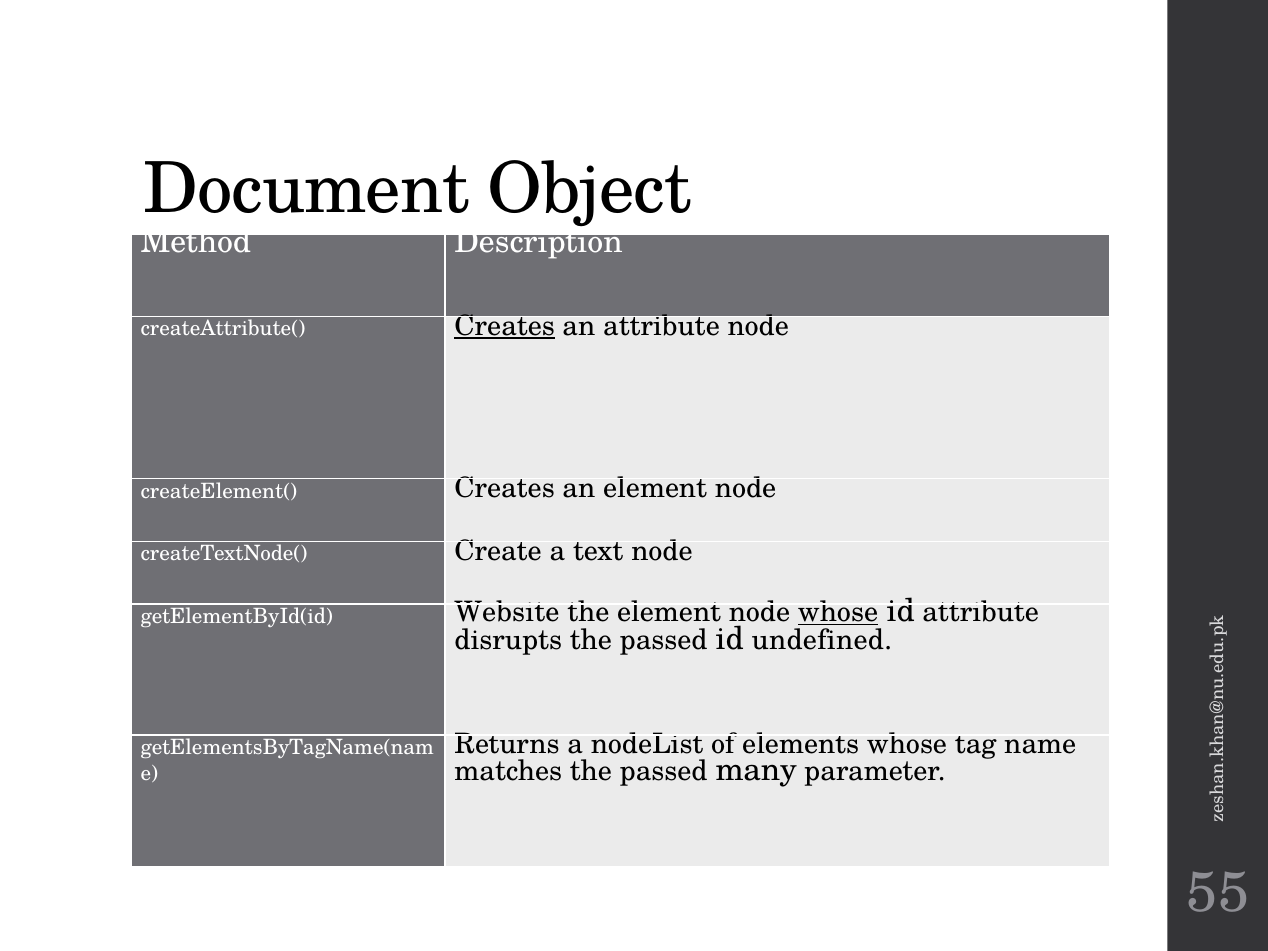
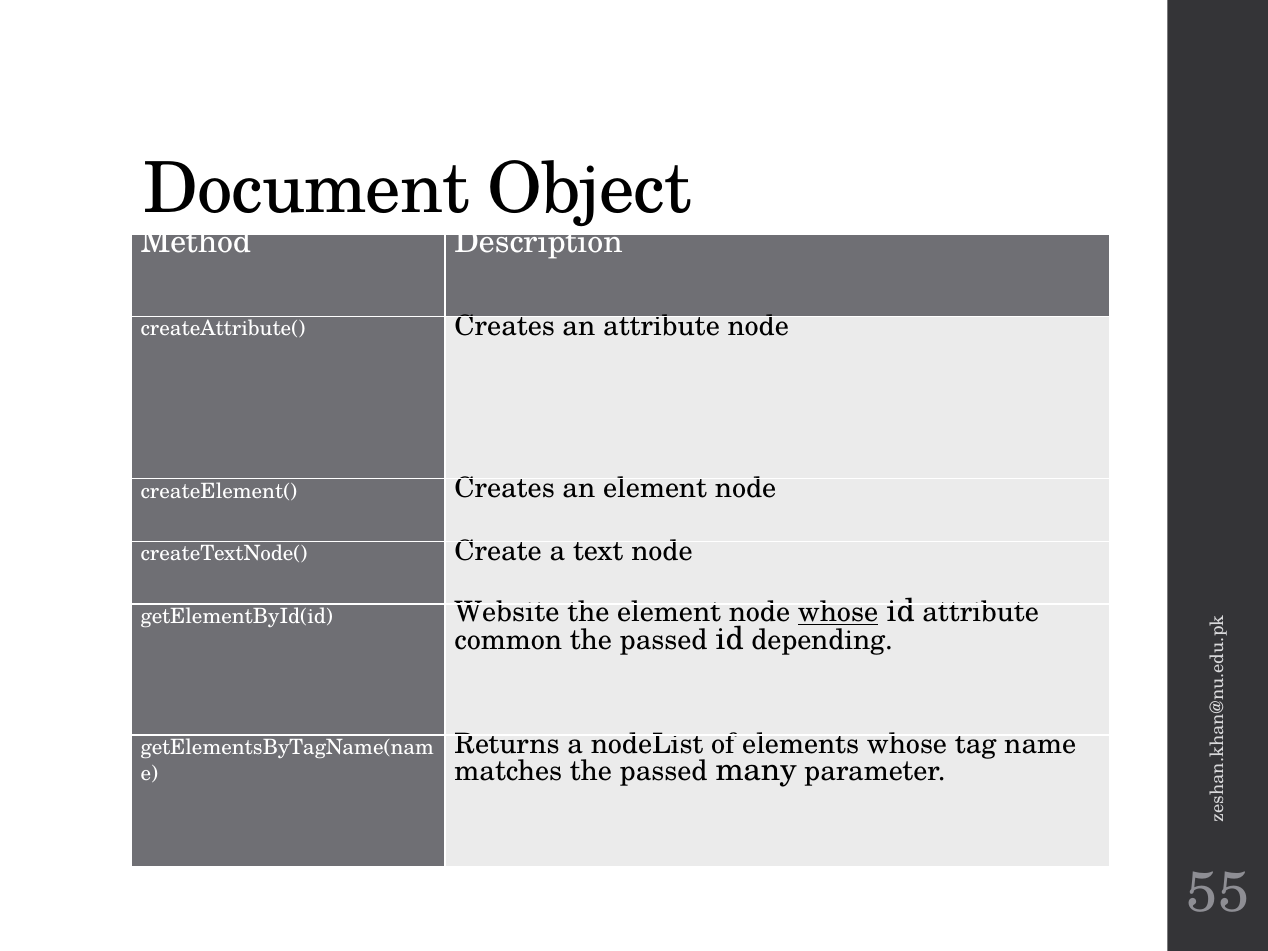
Creates at (505, 326) underline: present -> none
disrupts: disrupts -> common
undefined: undefined -> depending
